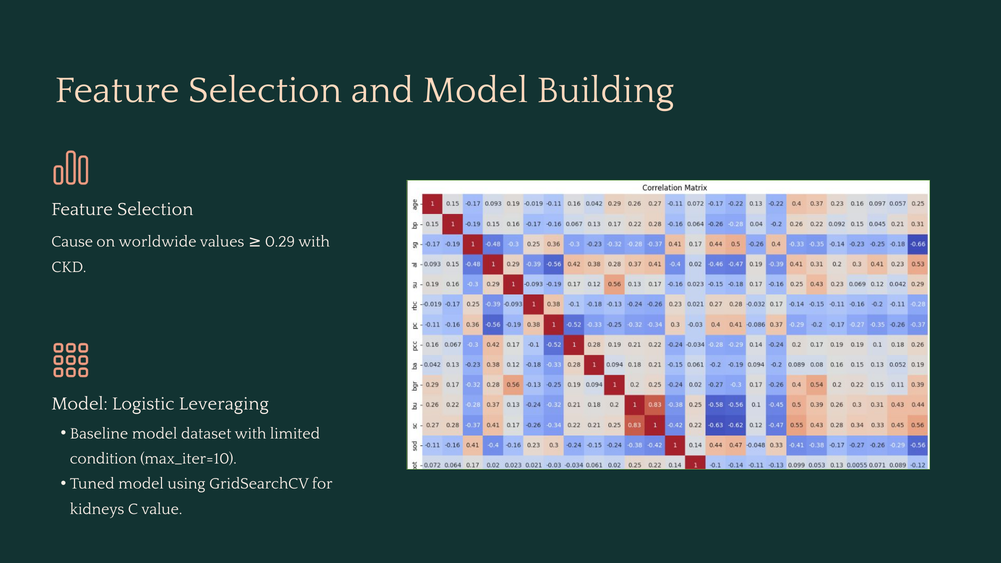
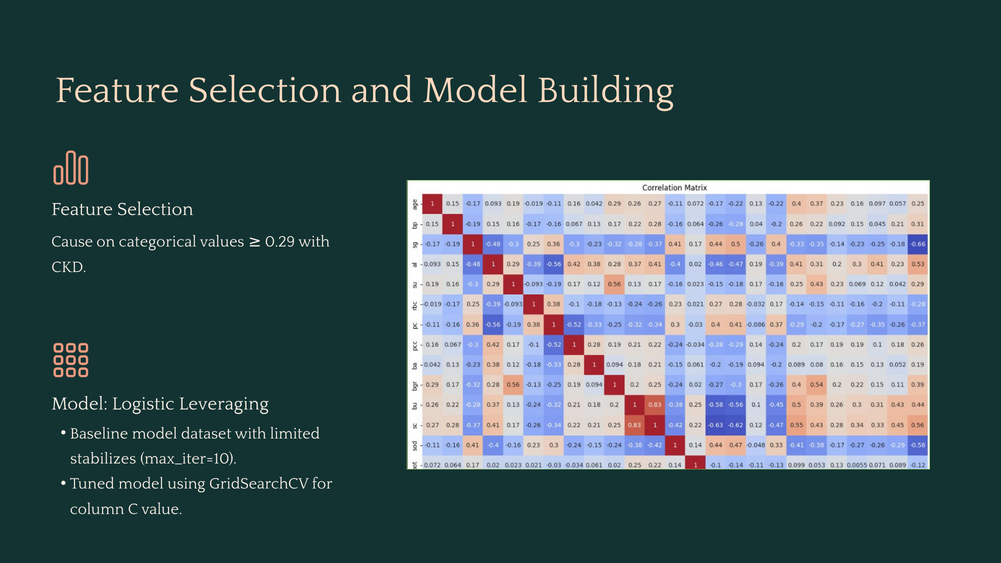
worldwide: worldwide -> categorical
condition: condition -> stabilizes
kidneys: kidneys -> column
